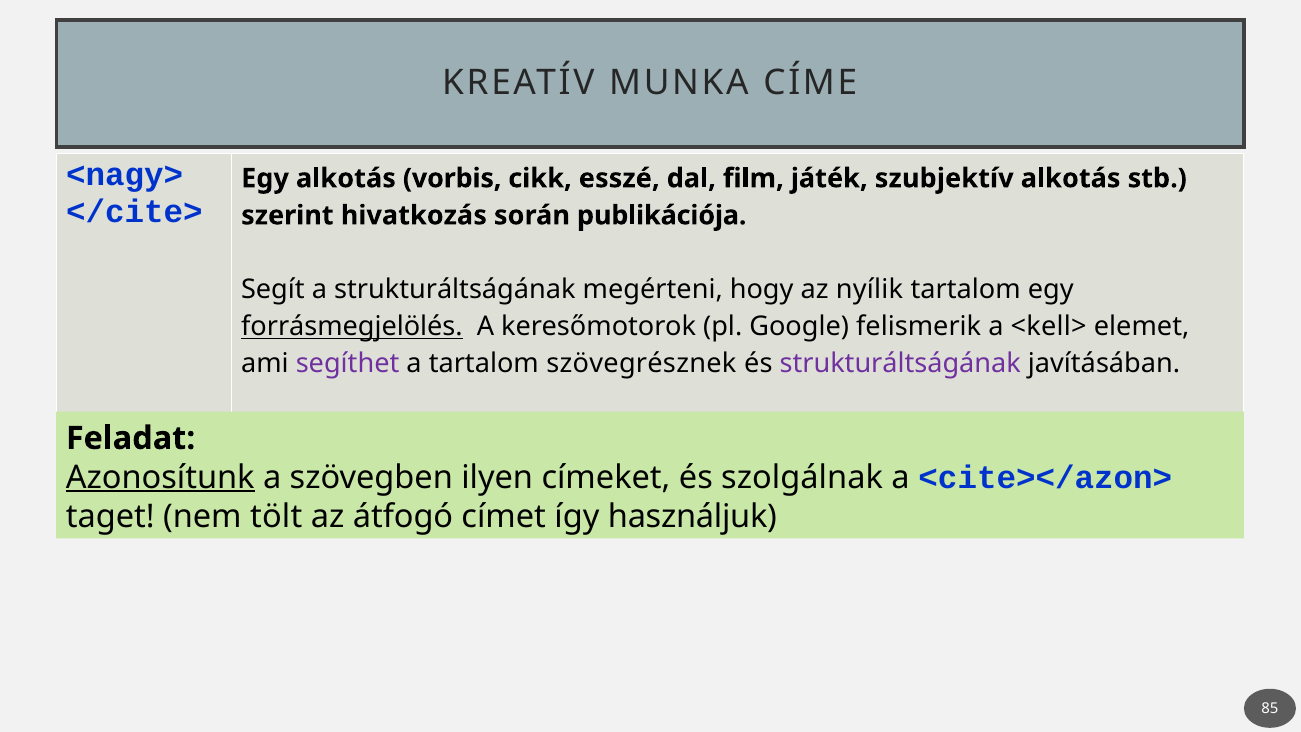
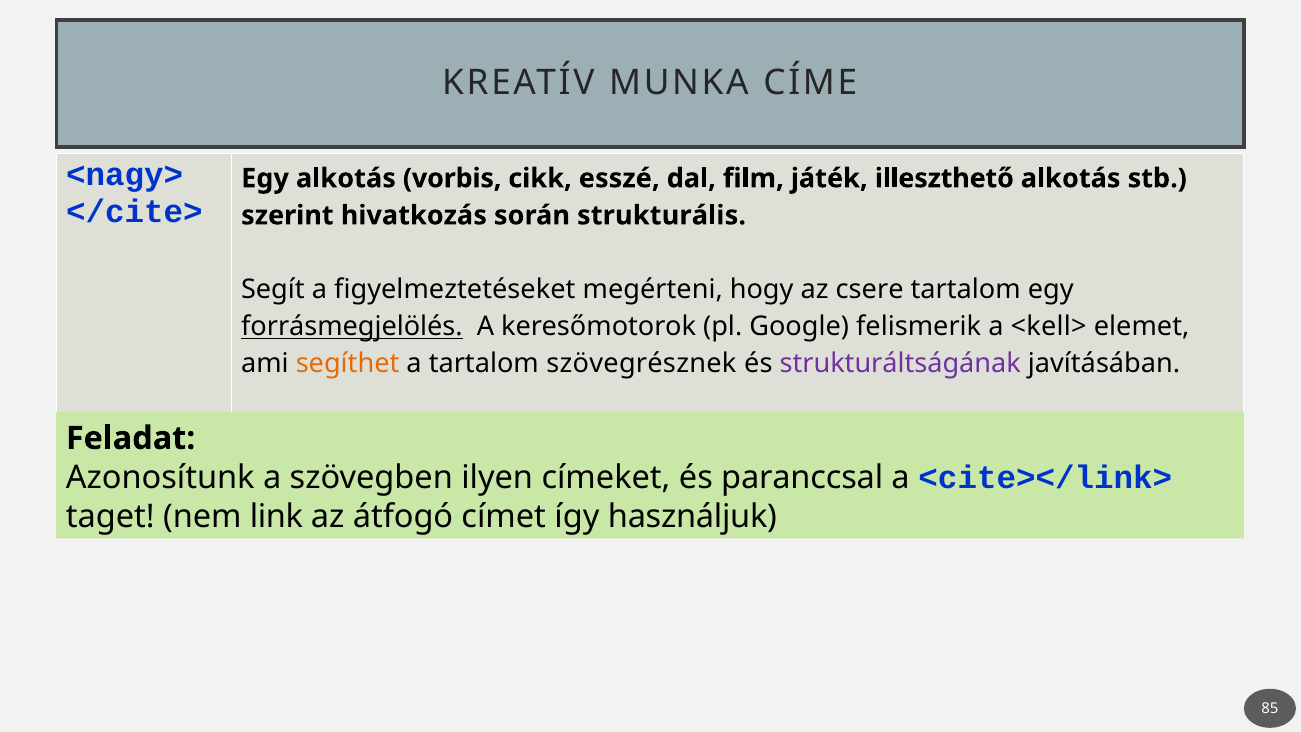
szubjektív: szubjektív -> illeszthető
publikációja: publikációja -> strukturális
a strukturáltságának: strukturáltságának -> figyelmeztetéseket
nyílik: nyílik -> csere
segíthet colour: purple -> orange
Azonosítunk underline: present -> none
szolgálnak: szolgálnak -> paranccsal
<cite></azon>: <cite></azon> -> <cite></link>
tölt: tölt -> link
